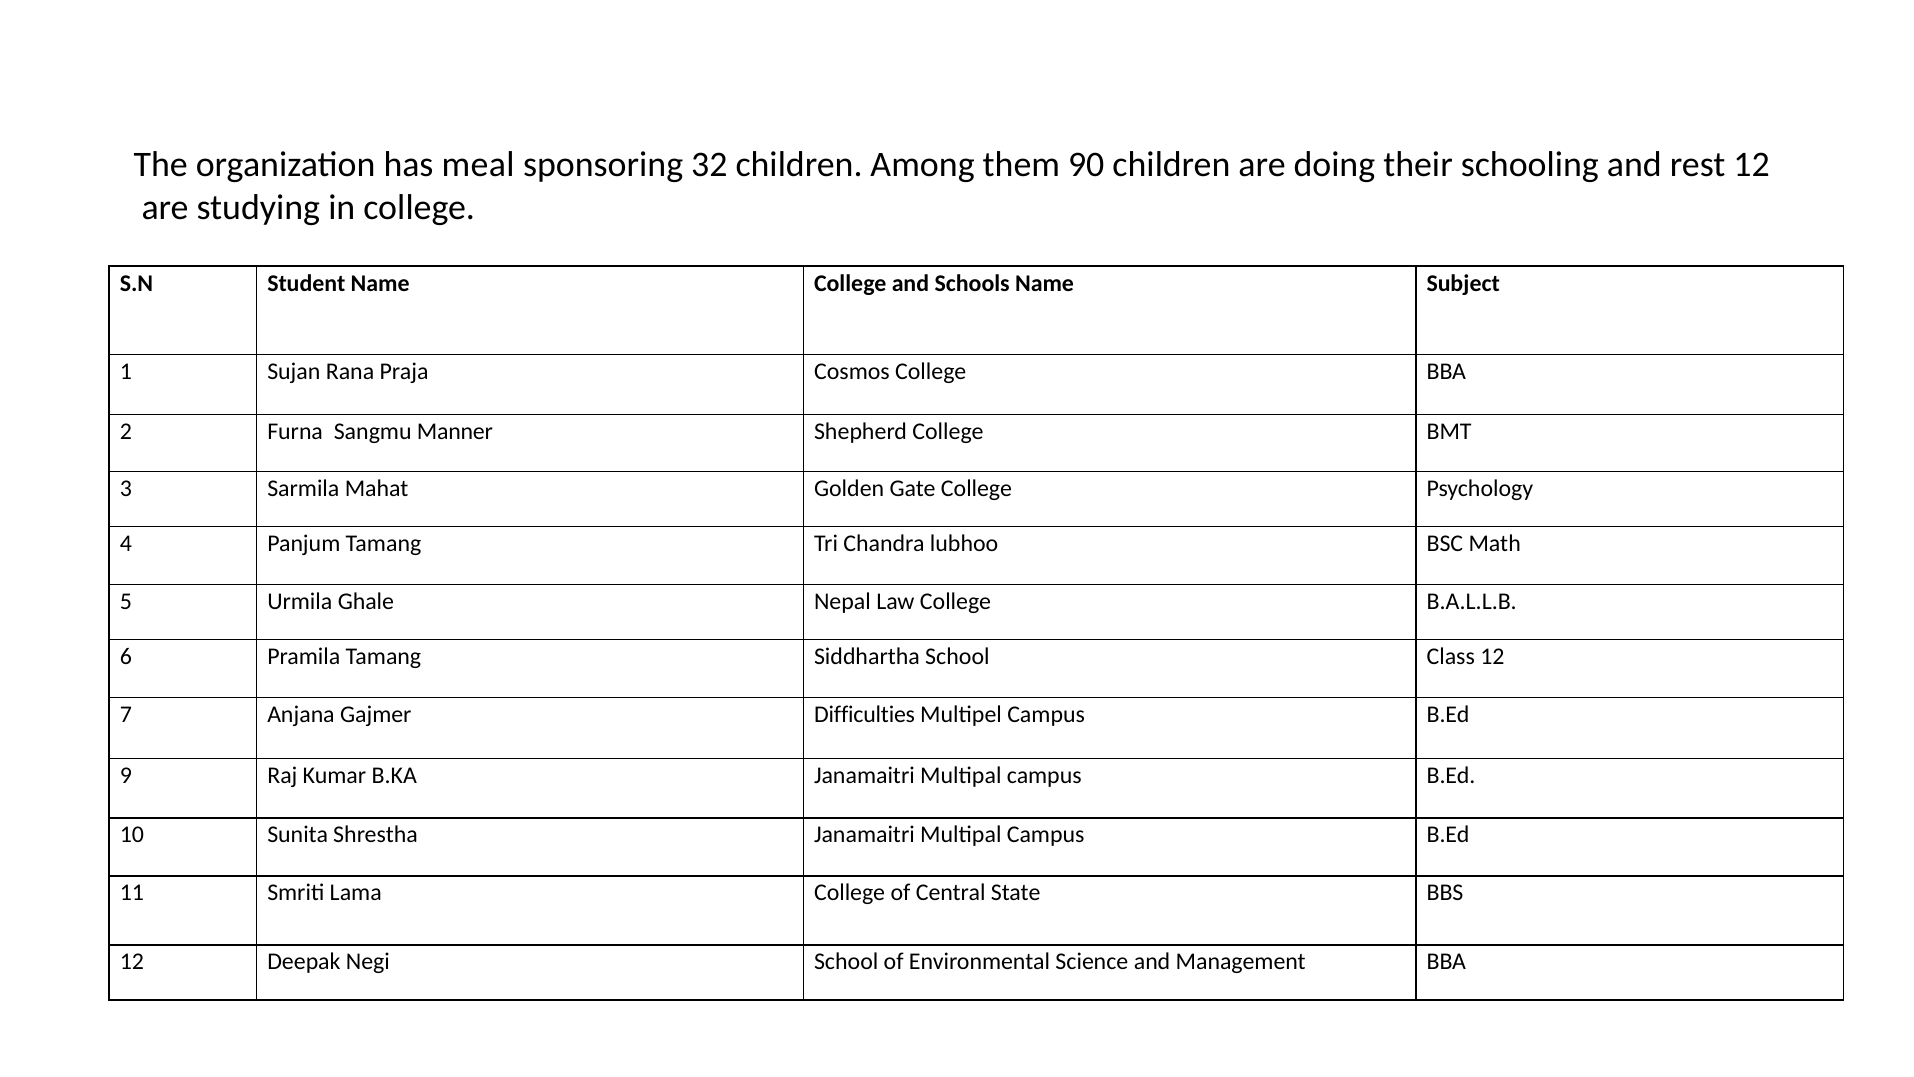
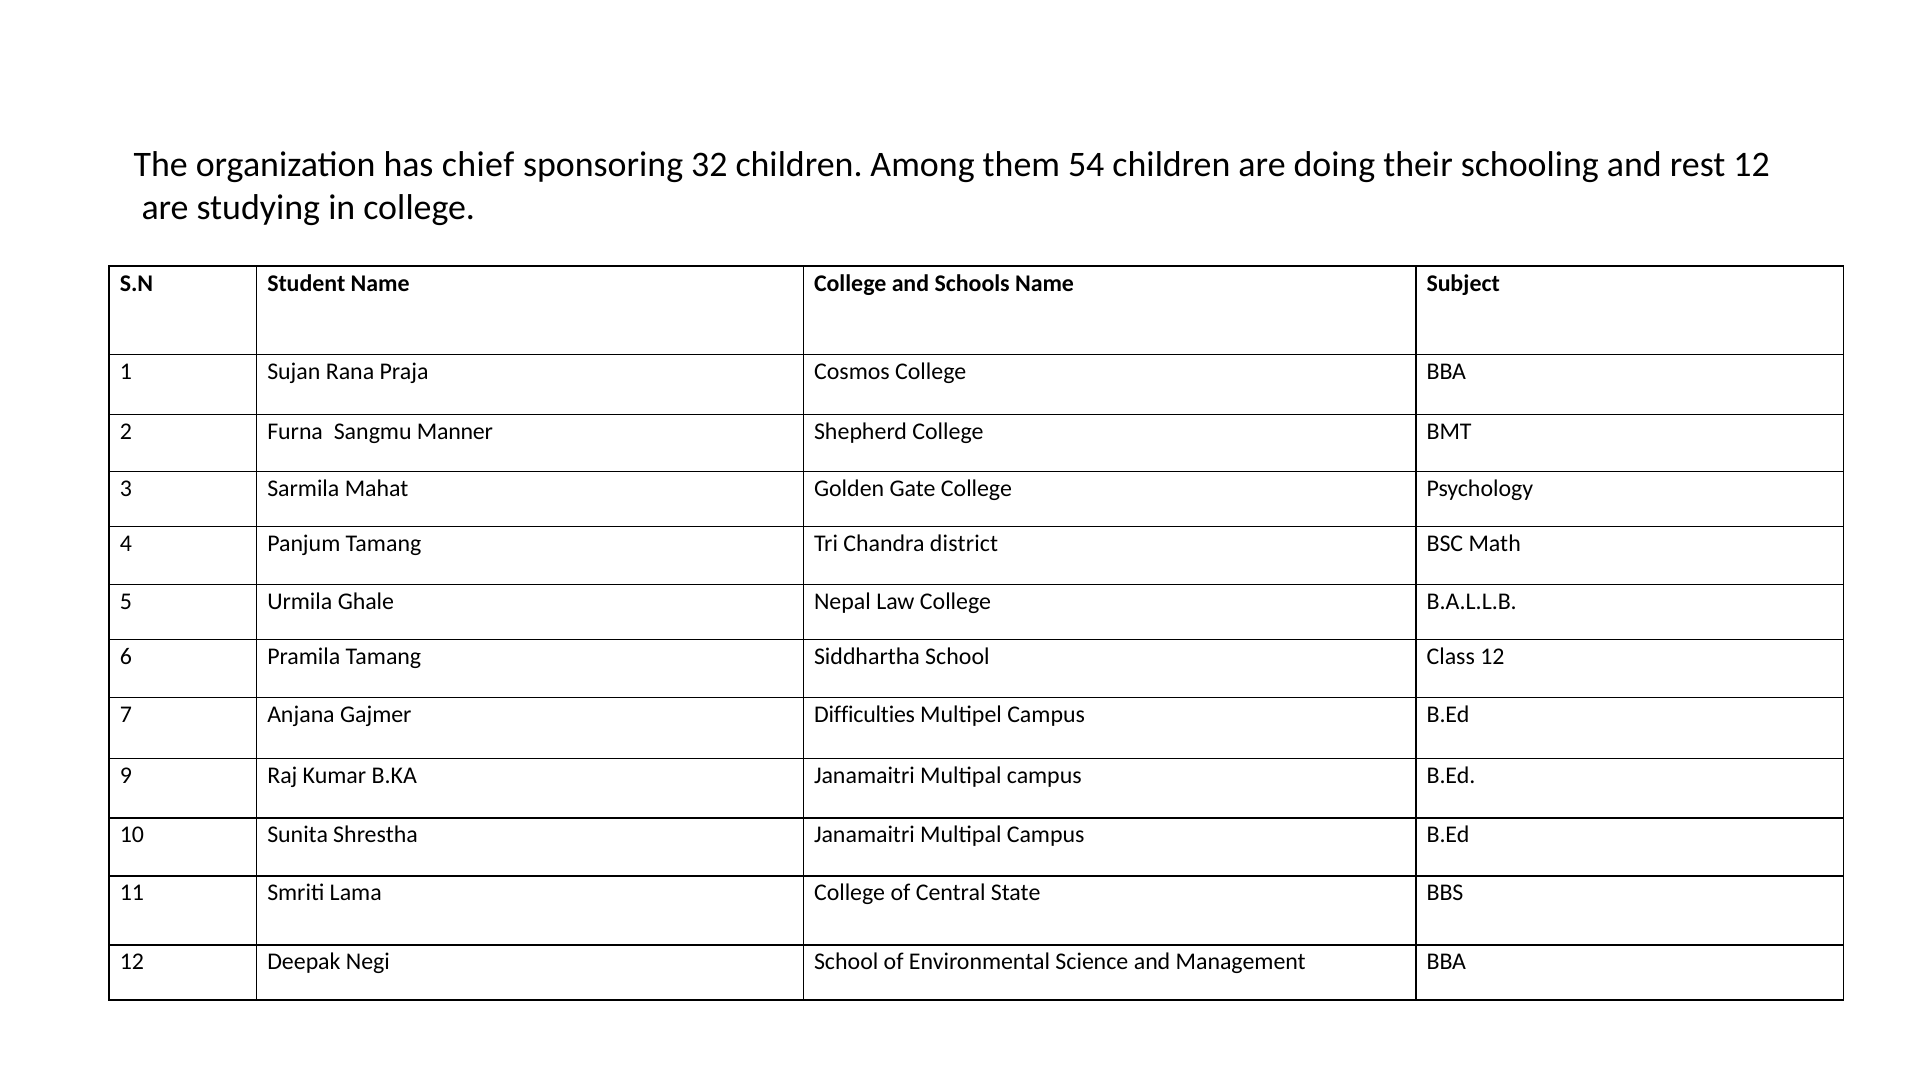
meal: meal -> chief
90: 90 -> 54
lubhoo: lubhoo -> district
